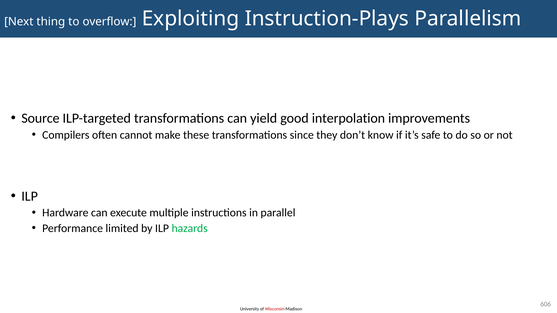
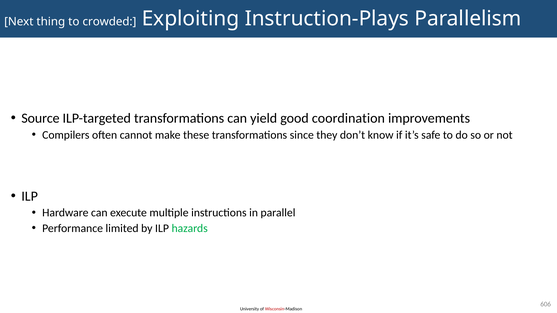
overflow: overflow -> crowded
interpolation: interpolation -> coordination
